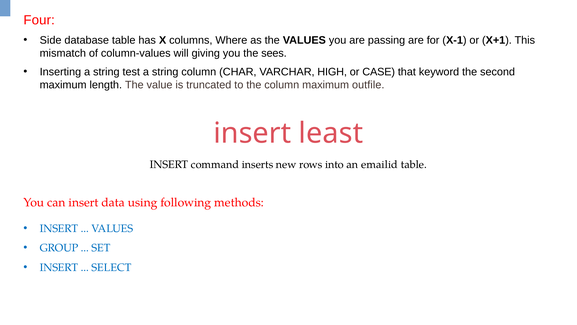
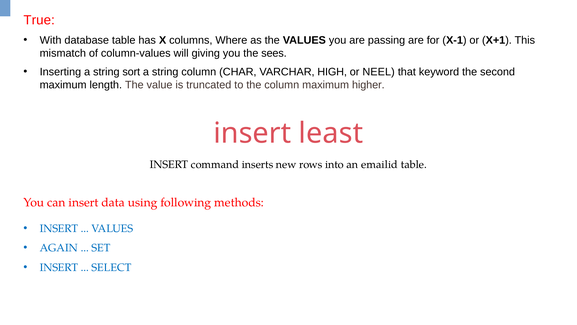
Four: Four -> True
Side: Side -> With
test: test -> sort
CASE: CASE -> NEEL
outfile: outfile -> higher
GROUP: GROUP -> AGAIN
